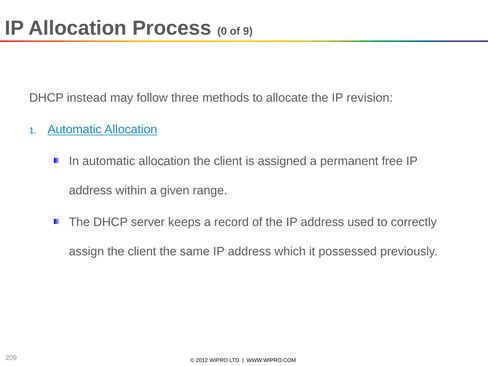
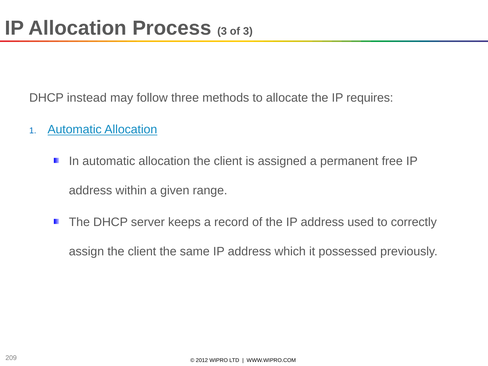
Process 0: 0 -> 3
of 9: 9 -> 3
revision: revision -> requires
